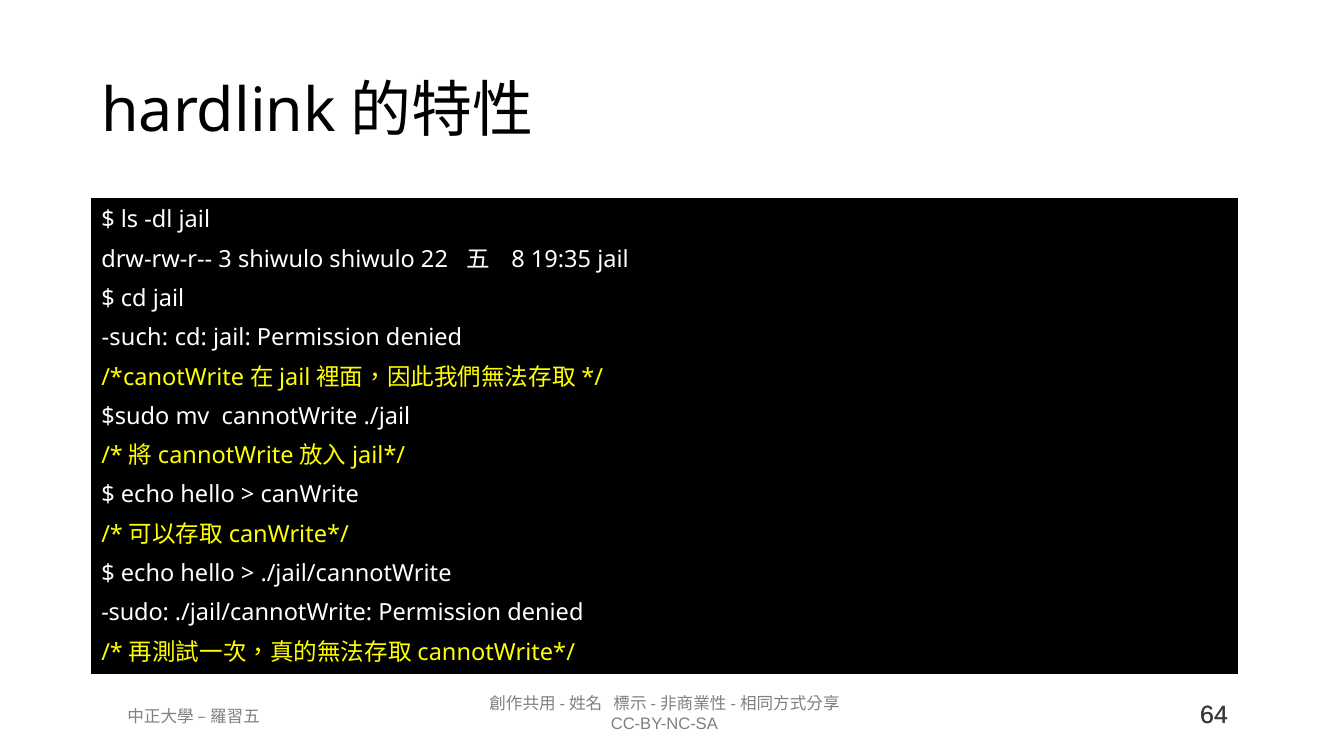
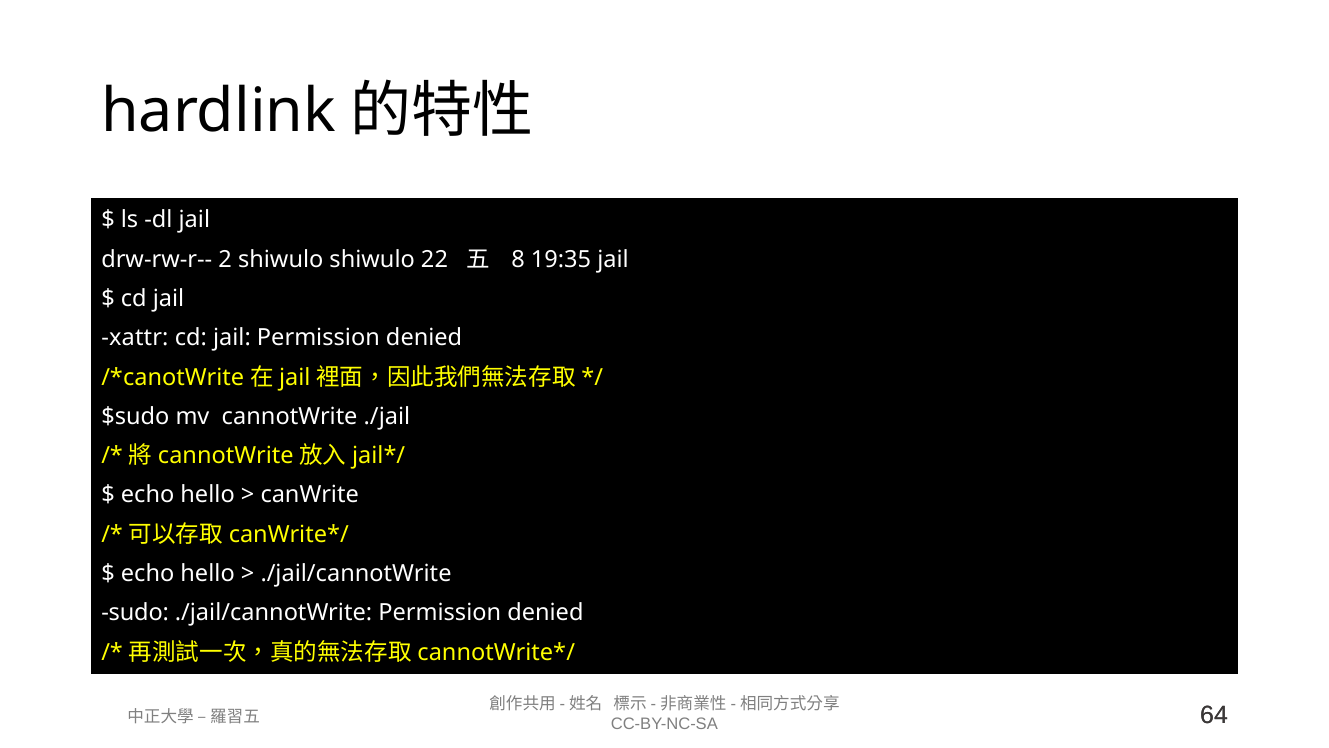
3: 3 -> 2
such: such -> xattr
